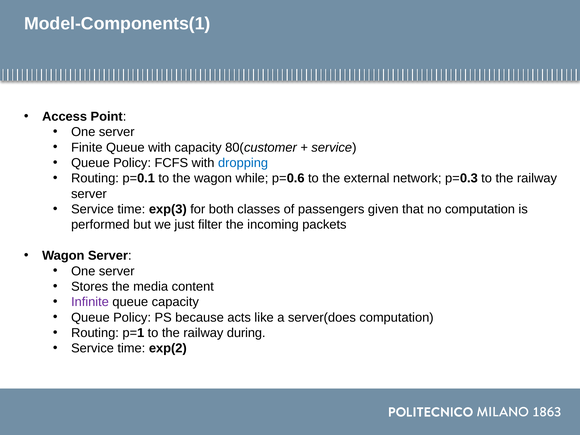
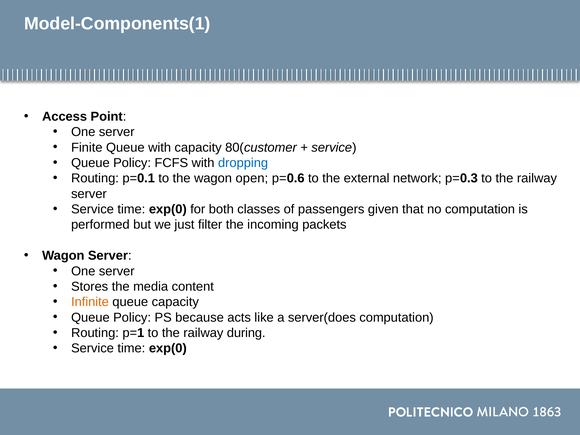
while: while -> open
exp(3 at (168, 209): exp(3 -> exp(0
Infinite colour: purple -> orange
exp(2 at (168, 348): exp(2 -> exp(0
